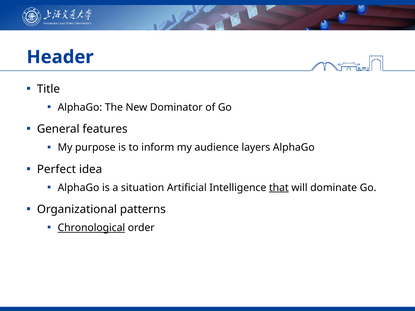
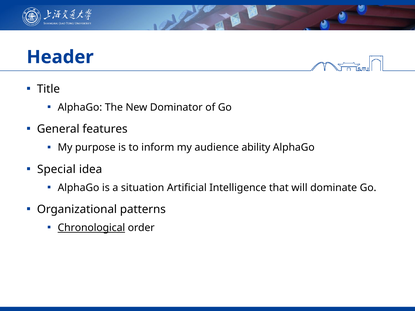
layers: layers -> ability
Perfect: Perfect -> Special
that underline: present -> none
